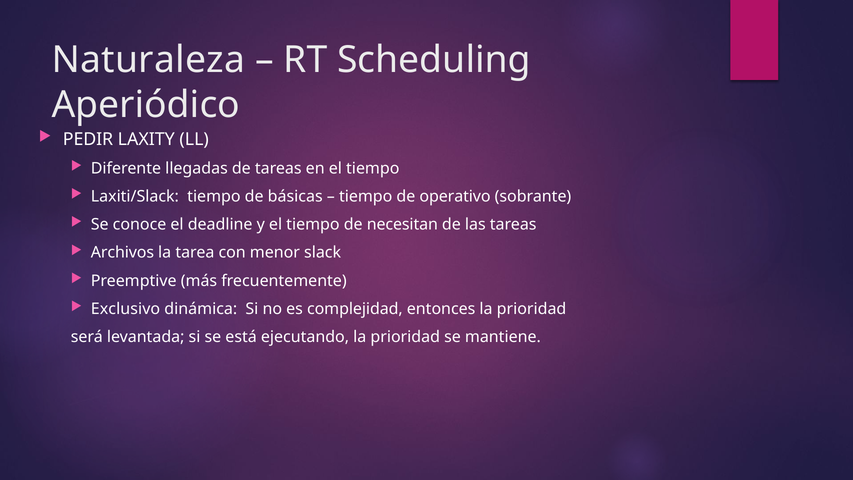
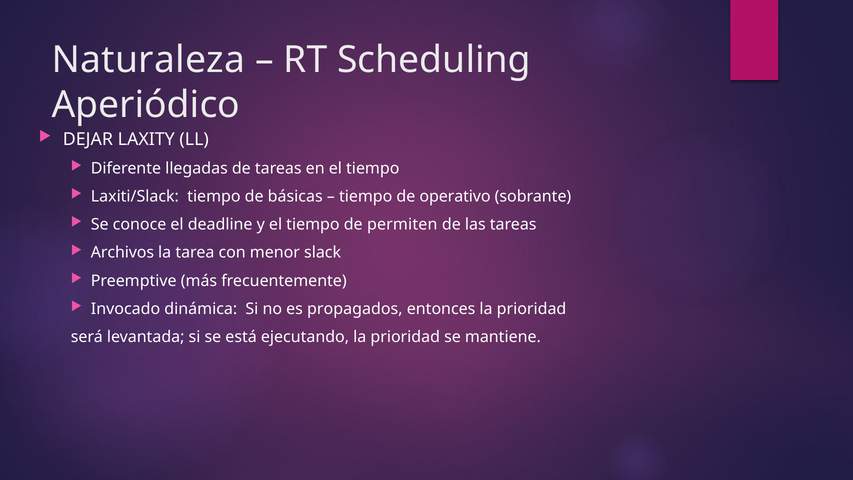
PEDIR: PEDIR -> DEJAR
necesitan: necesitan -> permiten
Exclusivo: Exclusivo -> Invocado
complejidad: complejidad -> propagados
